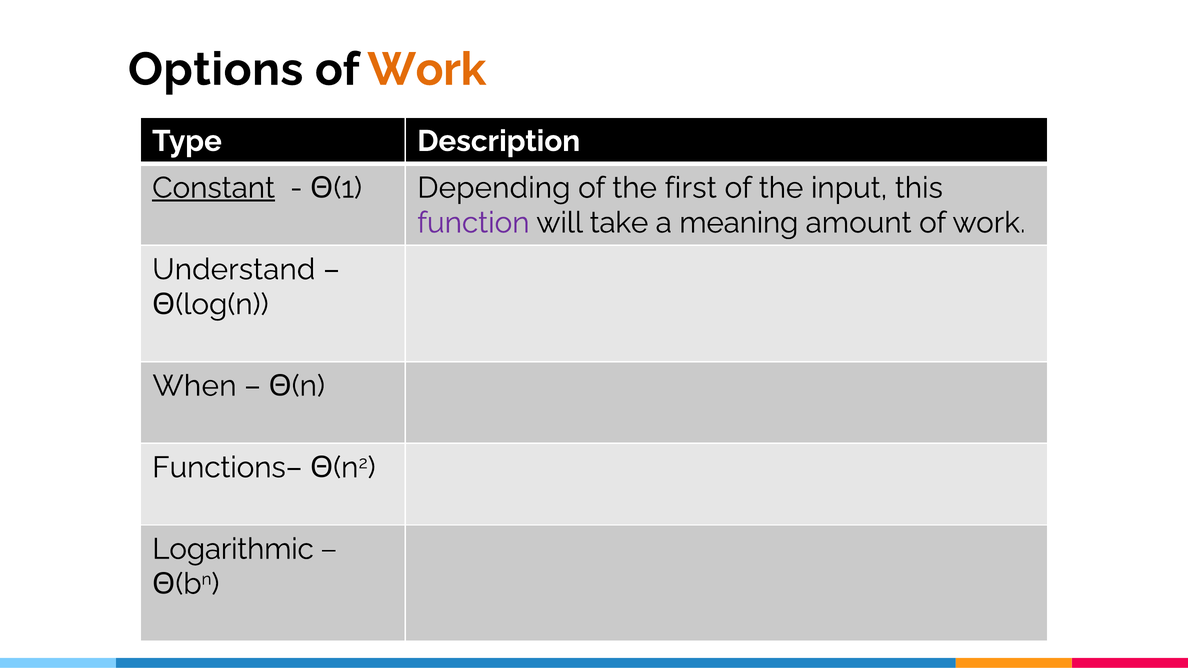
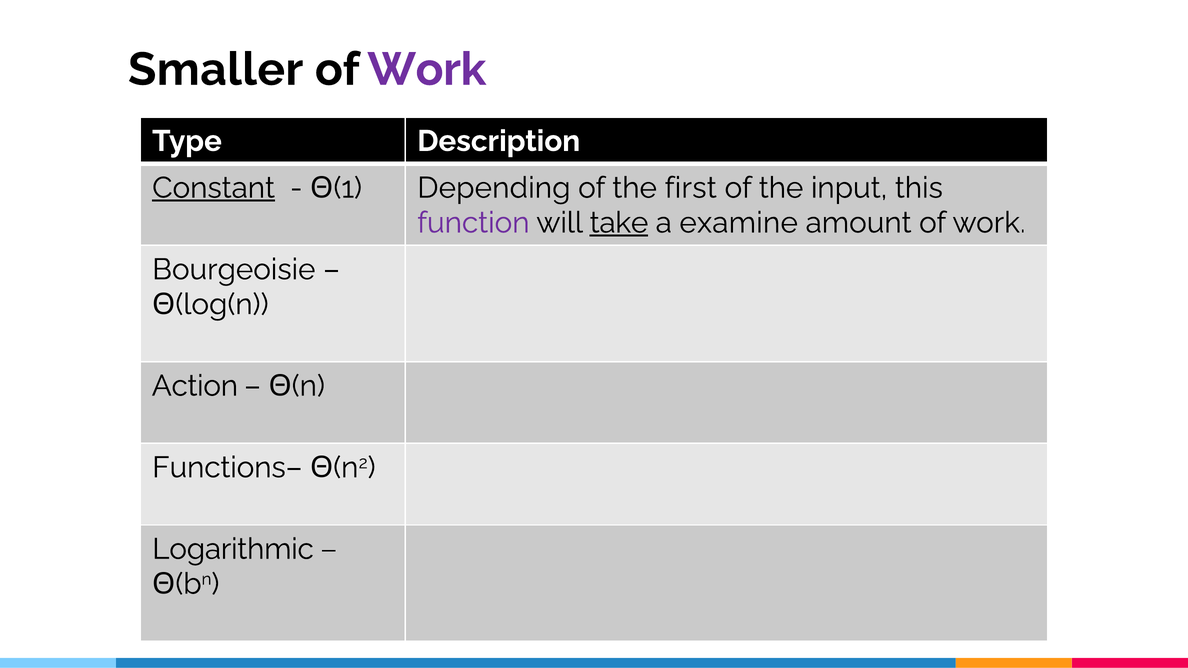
Options: Options -> Smaller
Work at (427, 70) colour: orange -> purple
take underline: none -> present
meaning: meaning -> examine
Understand: Understand -> Bourgeoisie
When: When -> Action
